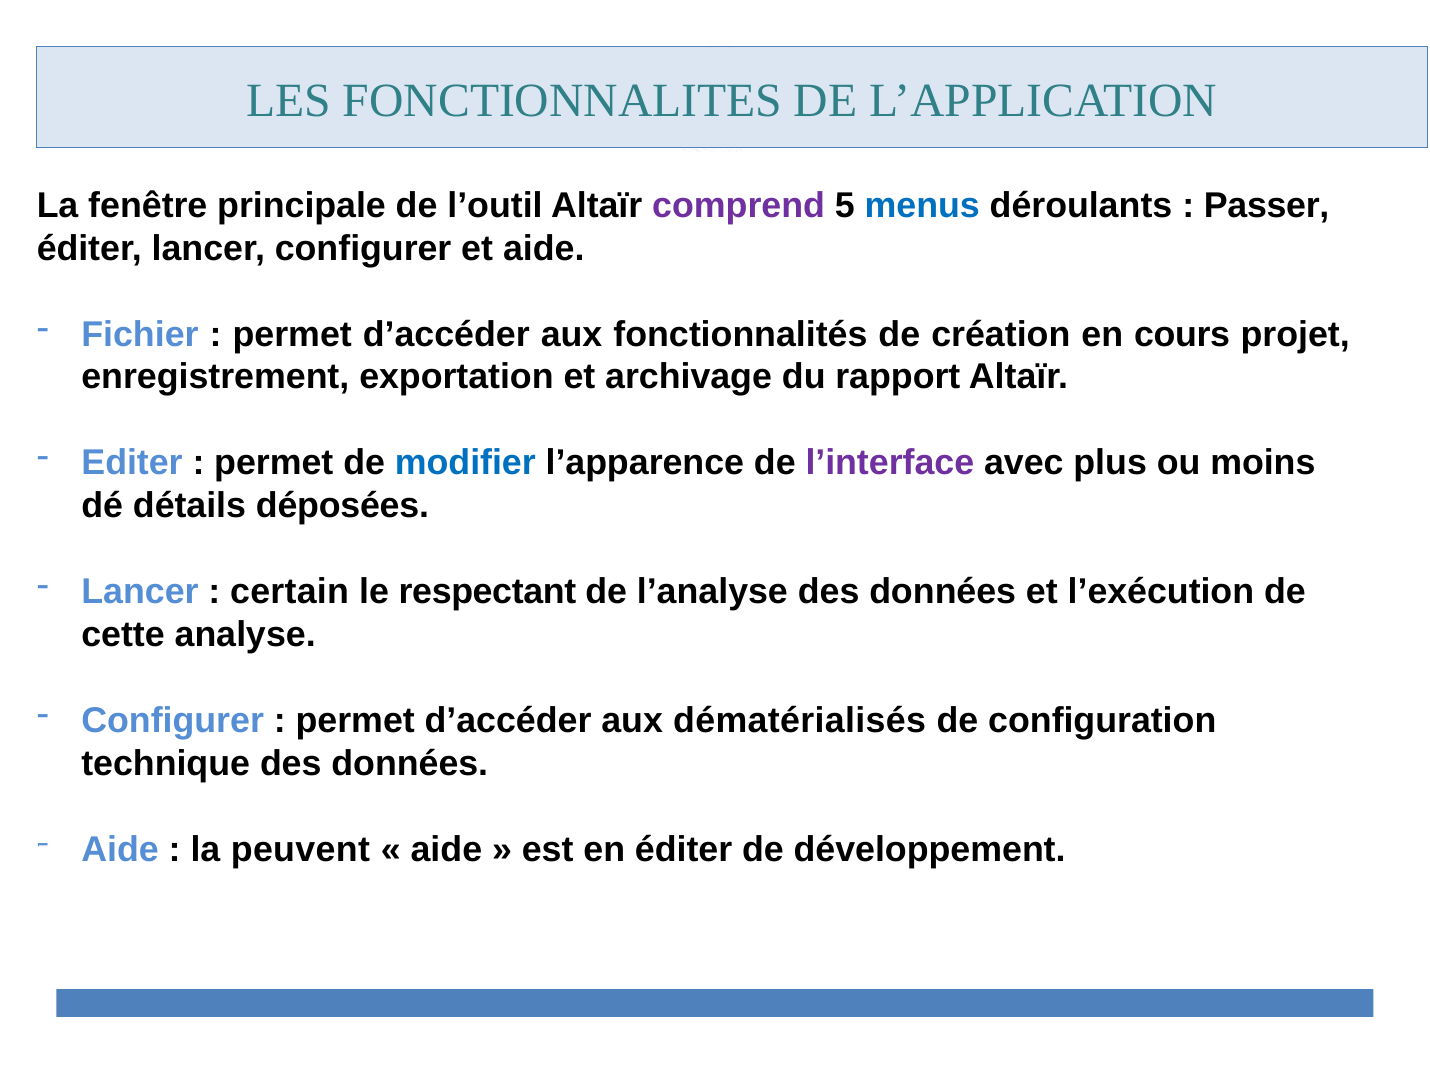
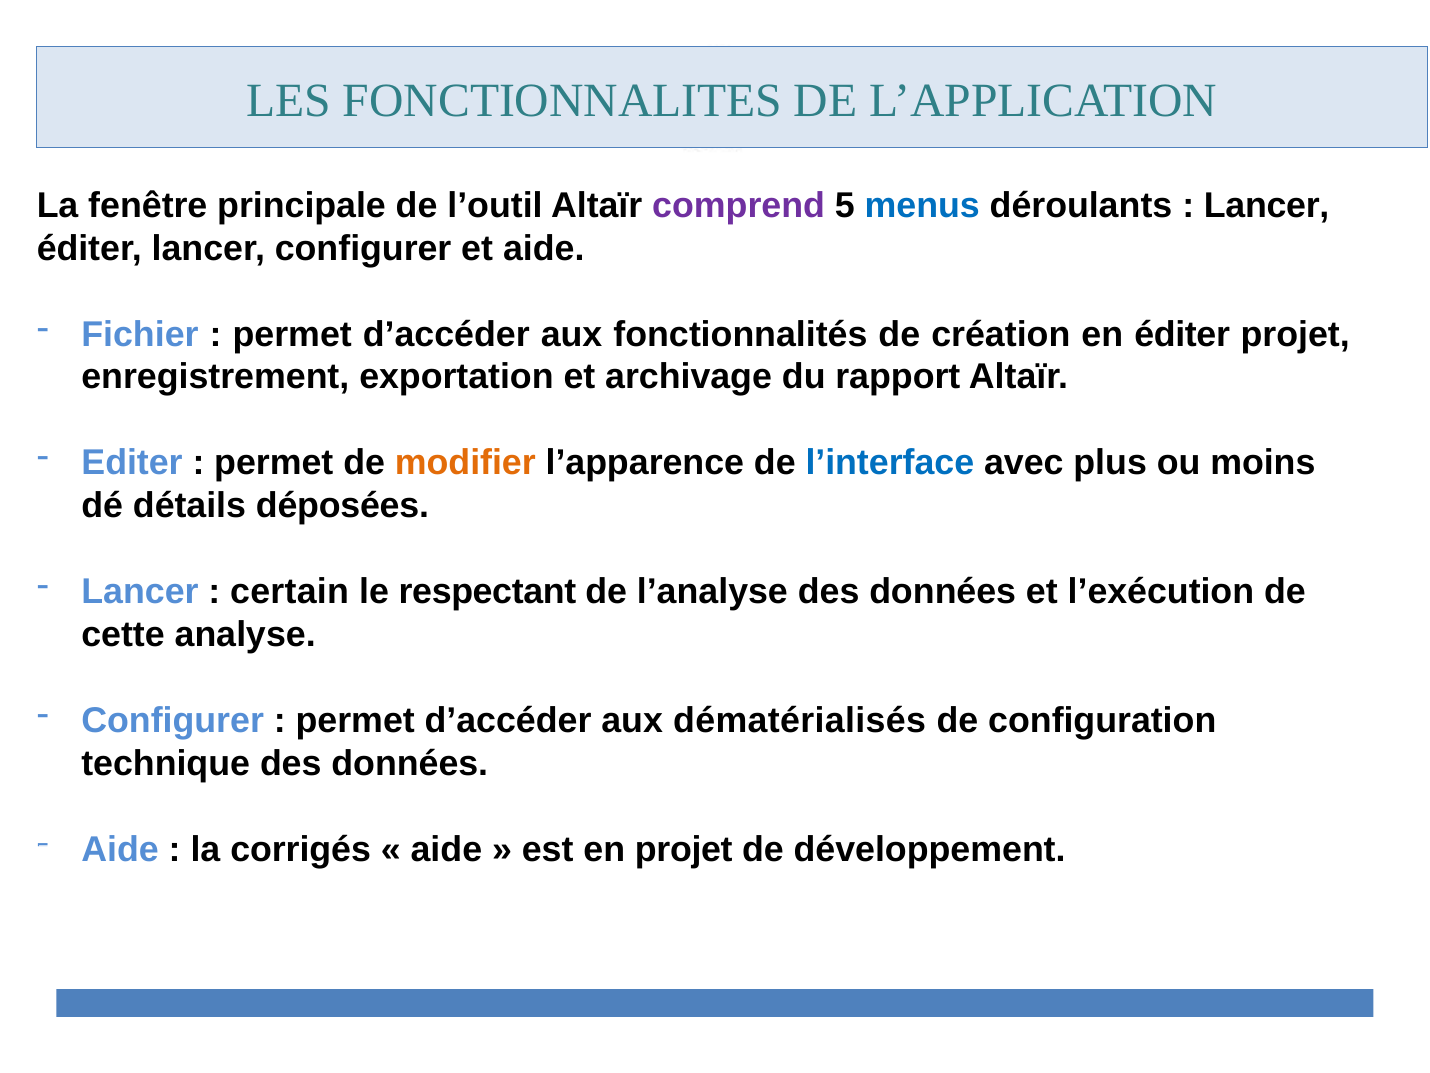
Passer at (1267, 205): Passer -> Lancer
en cours: cours -> éditer
modifier colour: blue -> orange
l’interface colour: purple -> blue
peuvent: peuvent -> corrigés
en éditer: éditer -> projet
